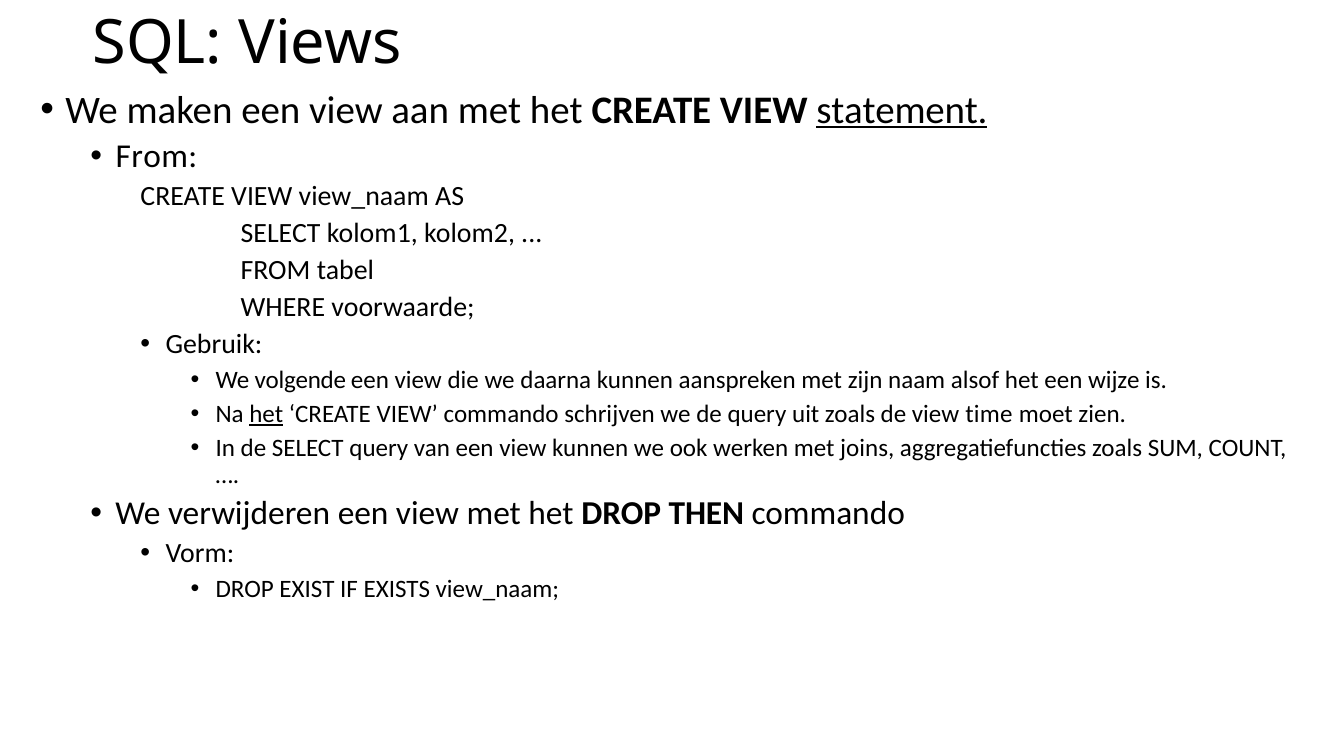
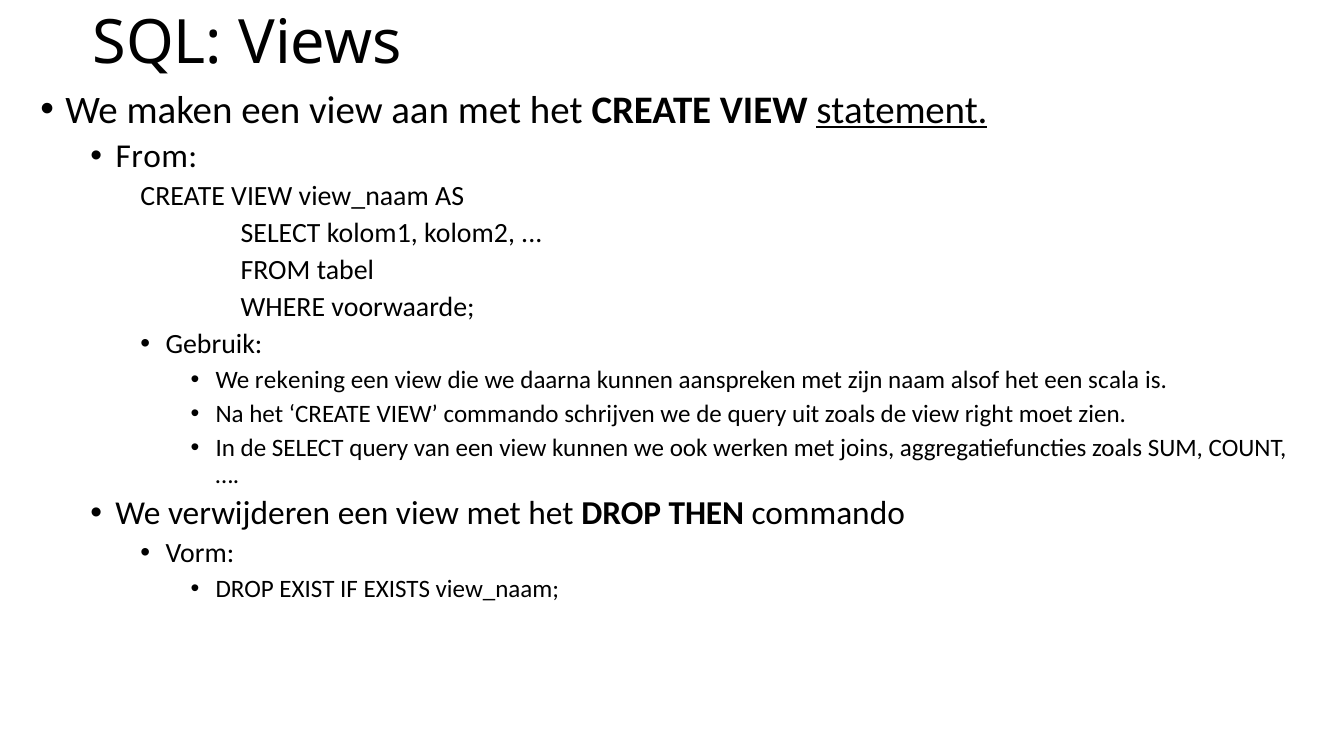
volgende: volgende -> rekening
wijze: wijze -> scala
het at (266, 414) underline: present -> none
time: time -> right
